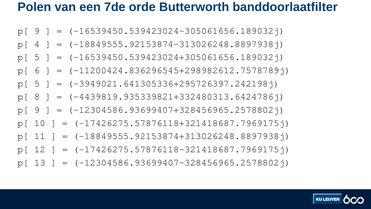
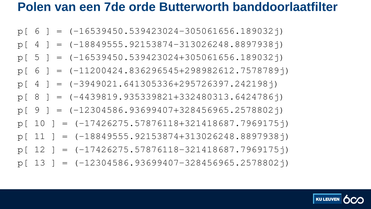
9 at (37, 31): 9 -> 6
5 at (37, 83): 5 -> 4
